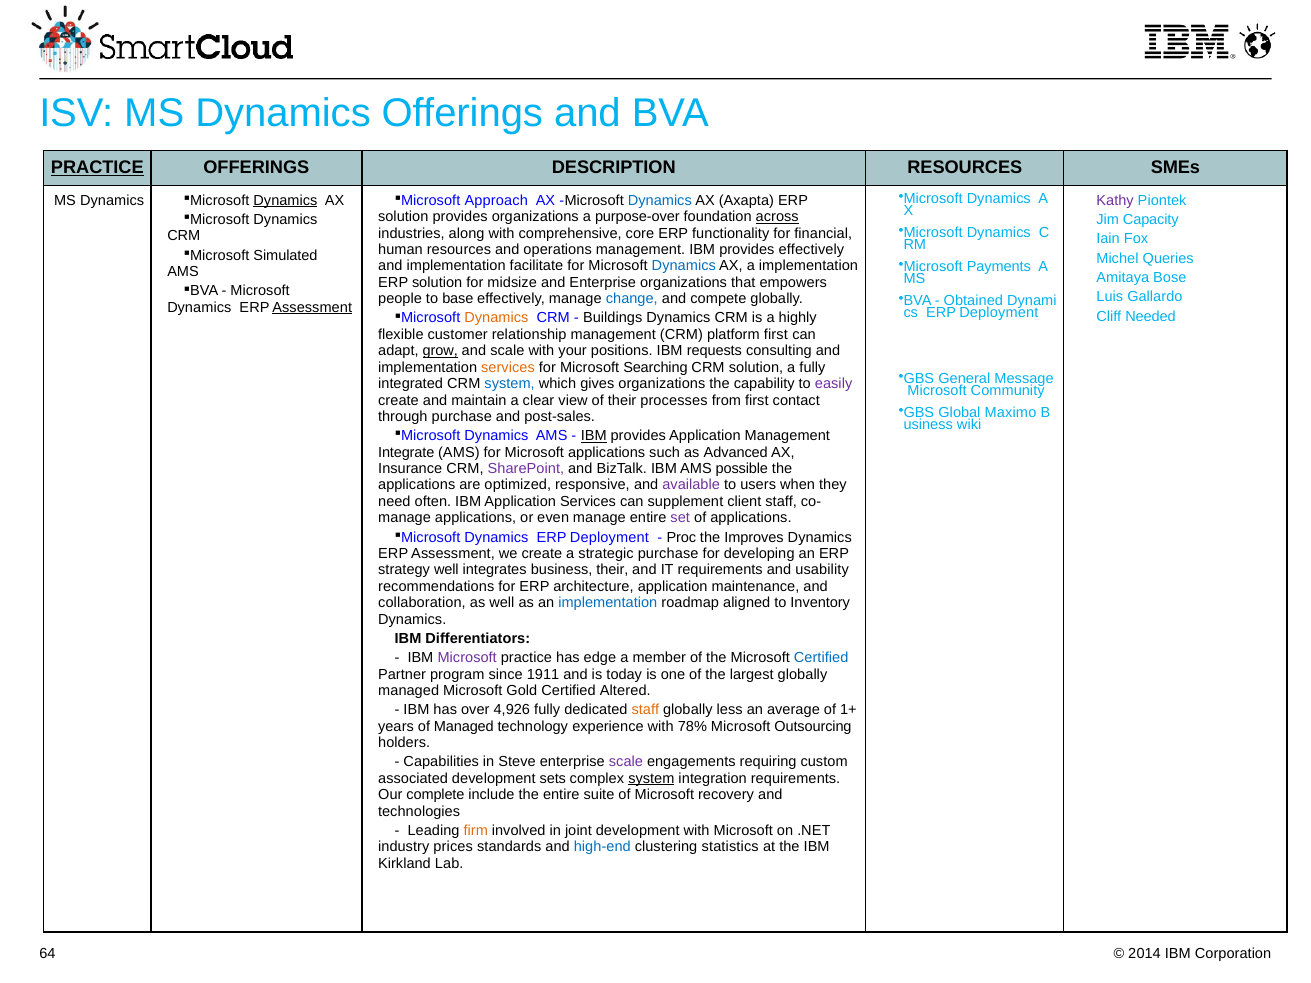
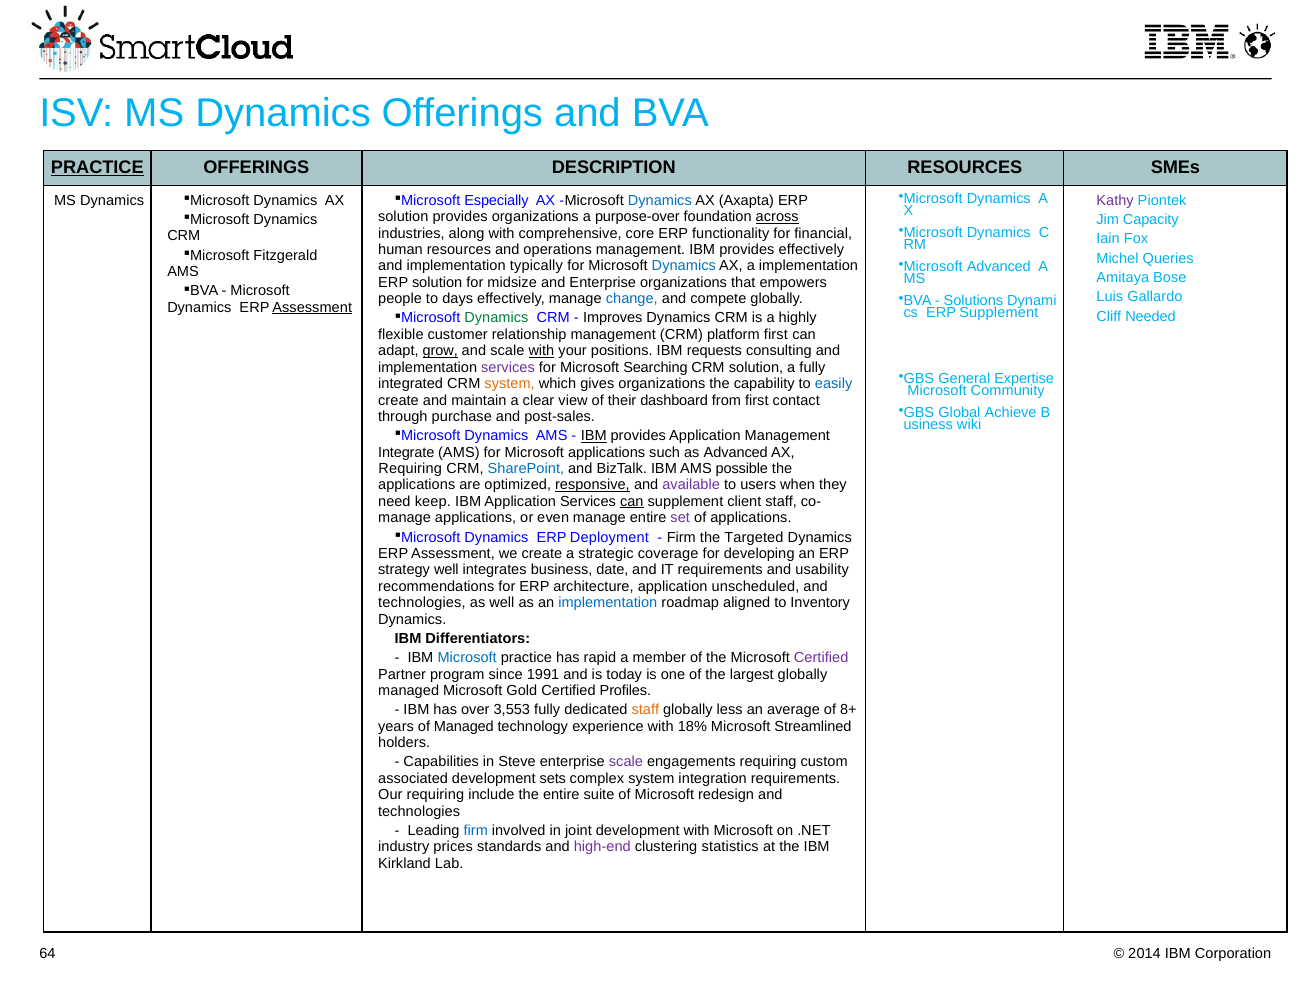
Approach: Approach -> Especially
Dynamics at (285, 200) underline: present -> none
Simulated: Simulated -> Fitzgerald
facilitate: facilitate -> typically
Microsoft Payments: Payments -> Advanced
base: base -> days
Obtained: Obtained -> Solutions
Deployment at (999, 312): Deployment -> Supplement
Dynamics at (496, 318) colour: orange -> green
Buildings: Buildings -> Improves
with at (541, 351) underline: none -> present
services at (508, 367) colour: orange -> purple
Message: Message -> Expertise
system at (510, 384) colour: blue -> orange
easily colour: purple -> blue
processes: processes -> dashboard
Maximo: Maximo -> Achieve
Insurance at (410, 469): Insurance -> Requiring
SharePoint colour: purple -> blue
responsive underline: none -> present
often: often -> keep
can at (632, 502) underline: none -> present
Proc at (681, 537): Proc -> Firm
Improves: Improves -> Targeted
strategic purchase: purchase -> coverage
business their: their -> date
maintenance: maintenance -> unscheduled
collaboration at (422, 603): collaboration -> technologies
Microsoft at (467, 658) colour: purple -> blue
edge: edge -> rapid
Certified at (821, 658) colour: blue -> purple
1911: 1911 -> 1991
Altered: Altered -> Profiles
4,926: 4,926 -> 3,553
1+: 1+ -> 8+
78%: 78% -> 18%
Outsourcing: Outsourcing -> Streamlined
system at (651, 779) underline: present -> none
Our complete: complete -> requiring
recovery: recovery -> redesign
firm at (476, 831) colour: orange -> blue
high-end colour: blue -> purple
